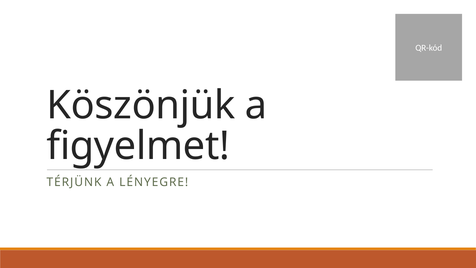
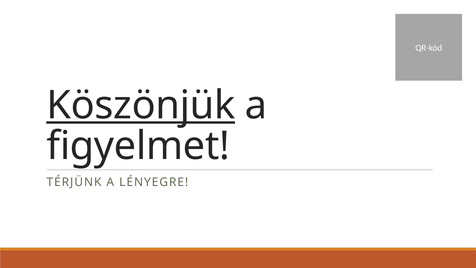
Köszönjük underline: none -> present
